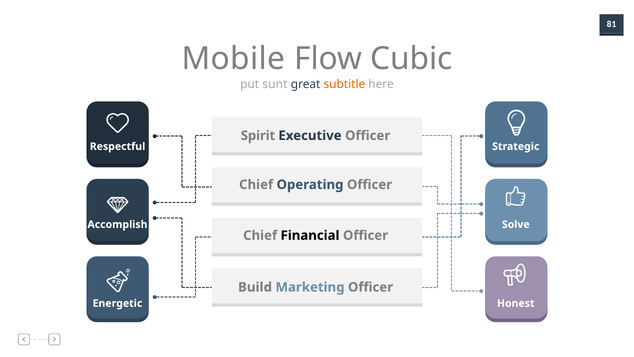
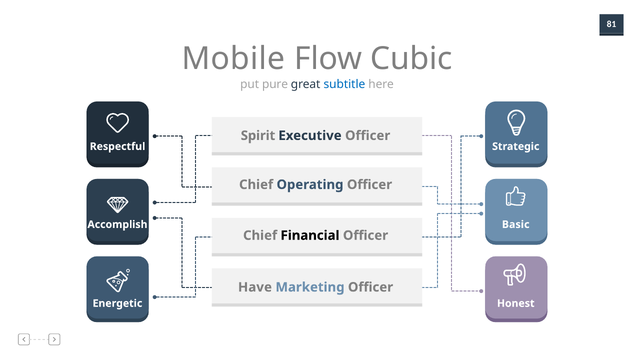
sunt: sunt -> pure
subtitle colour: orange -> blue
Solve: Solve -> Basic
Build: Build -> Have
